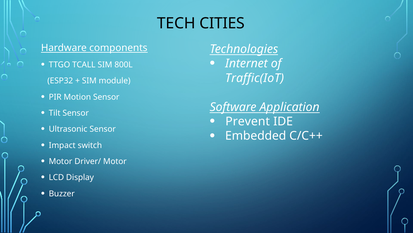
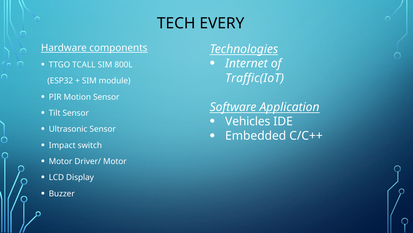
CITIES: CITIES -> EVERY
Prevent: Prevent -> Vehicles
